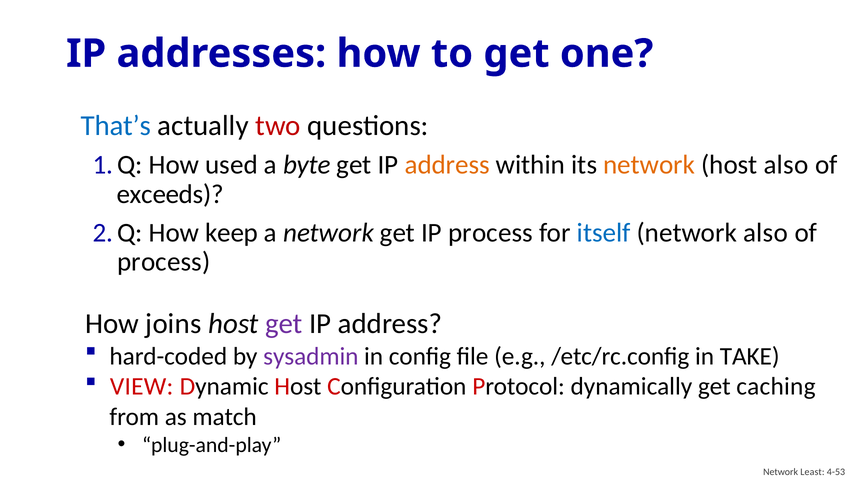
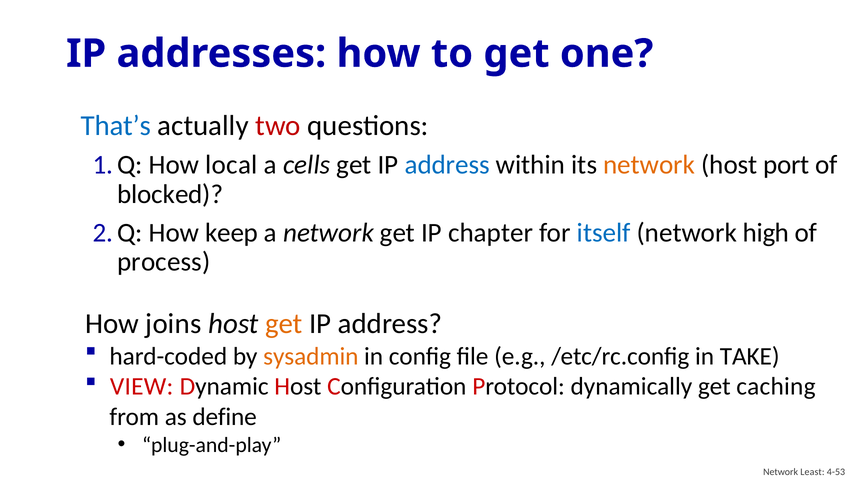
used: used -> local
byte: byte -> cells
address at (447, 165) colour: orange -> blue
host also: also -> port
exceeds: exceeds -> blocked
IP process: process -> chapter
network also: also -> high
get at (284, 324) colour: purple -> orange
sysadmin colour: purple -> orange
match: match -> define
